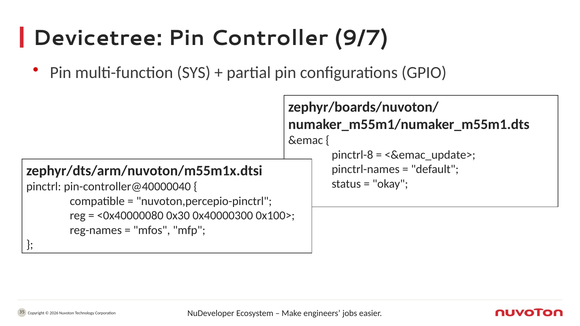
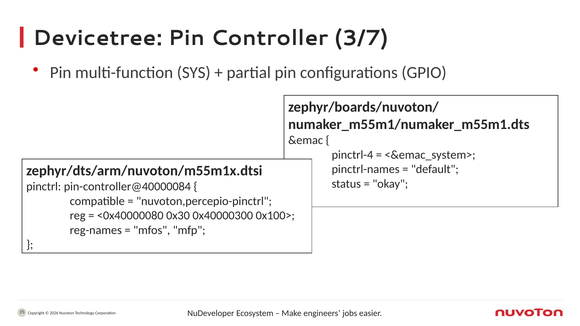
9/7: 9/7 -> 3/7
pinctrl-8: pinctrl-8 -> pinctrl-4
<&emac_update>: <&emac_update> -> <&emac_system>
pin-controller@40000040: pin-controller@40000040 -> pin-controller@40000084
